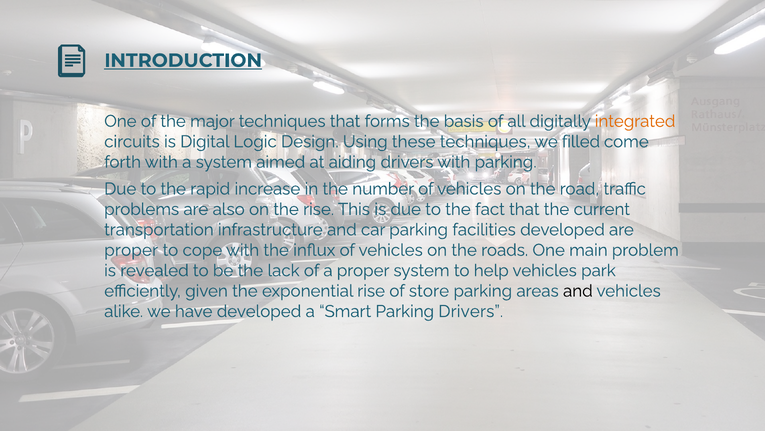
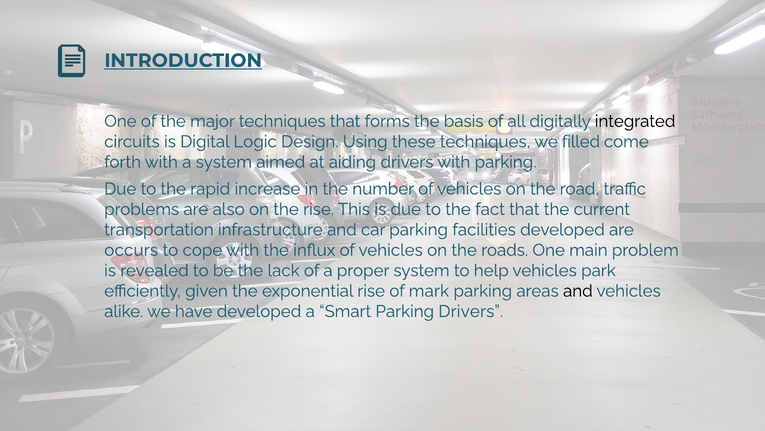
integrated colour: orange -> black
proper at (131, 250): proper -> occurs
store: store -> mark
